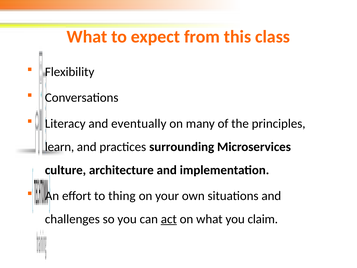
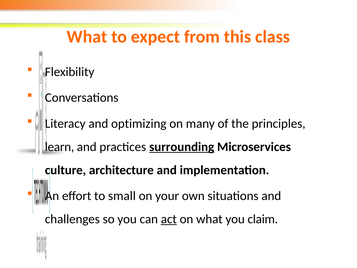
eventually: eventually -> optimizing
surrounding underline: none -> present
thing: thing -> small
